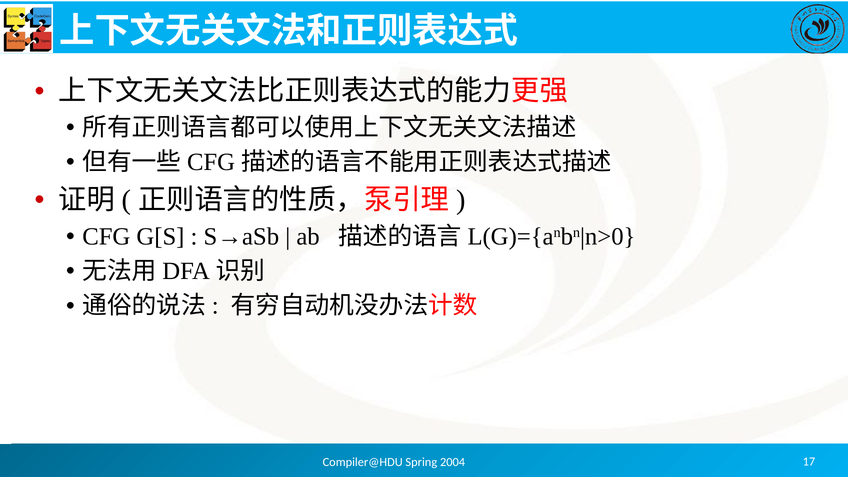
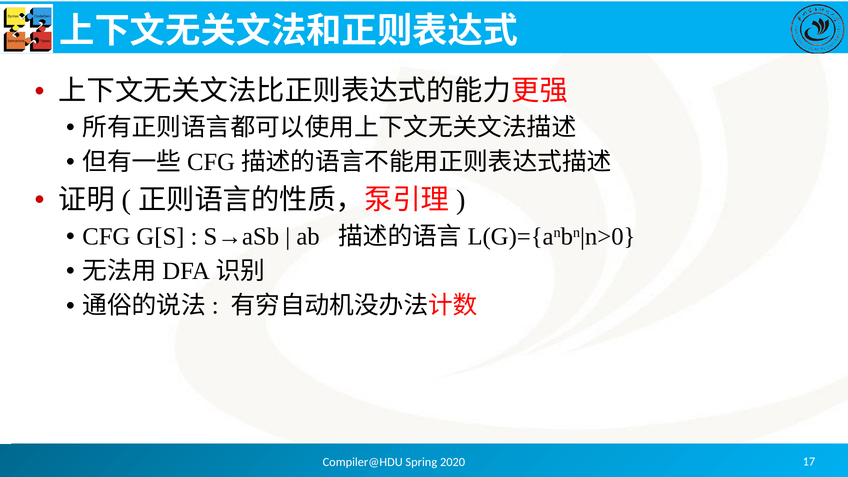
2004: 2004 -> 2020
